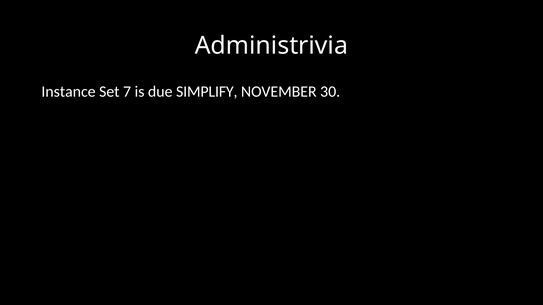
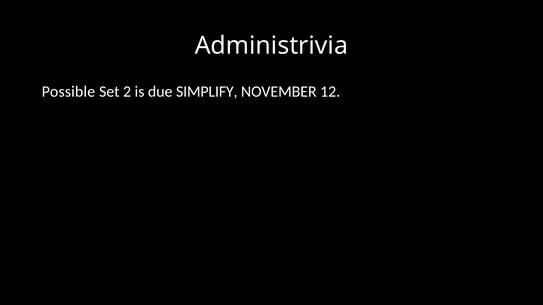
Instance: Instance -> Possible
7: 7 -> 2
30: 30 -> 12
